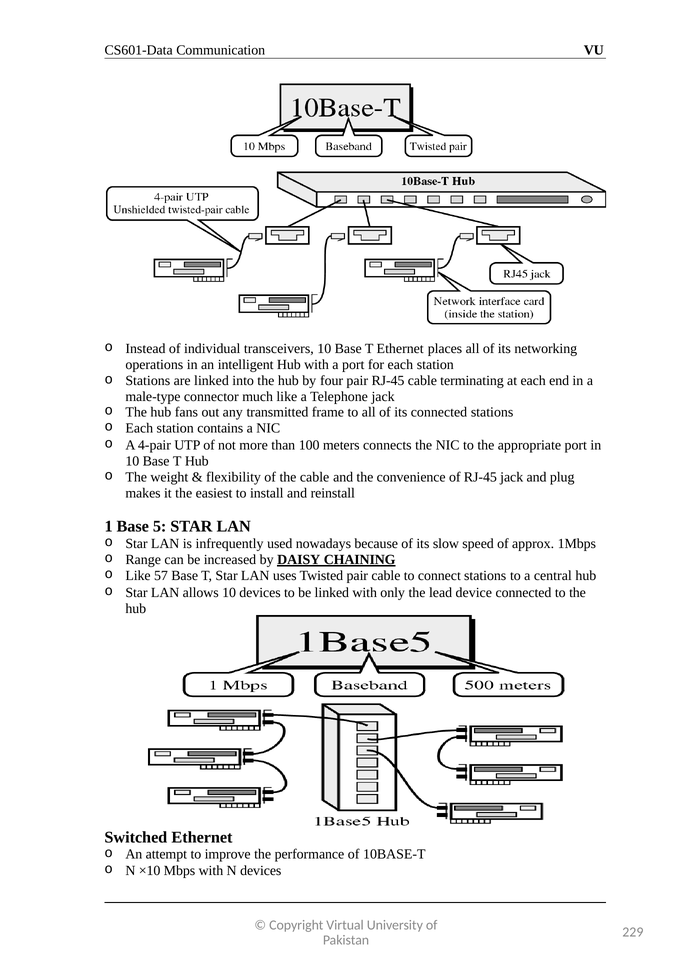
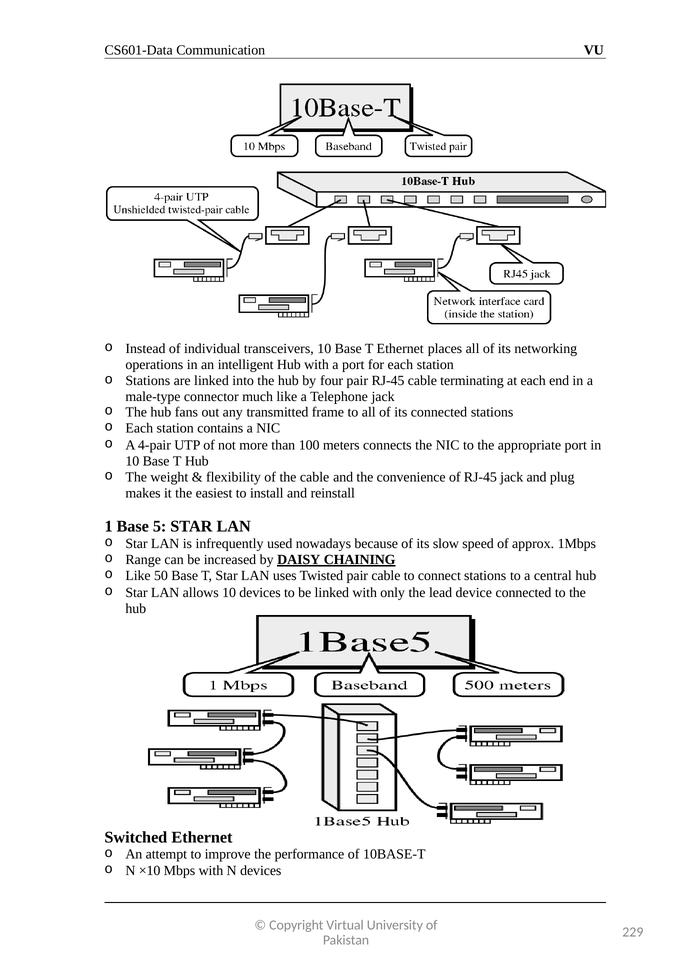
57: 57 -> 50
